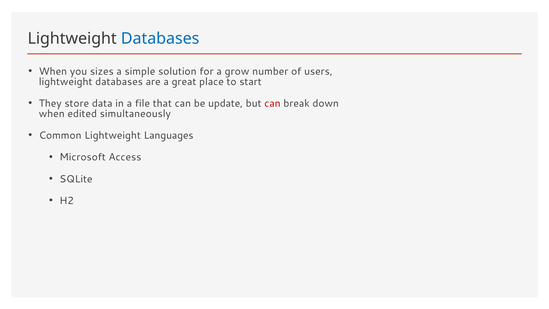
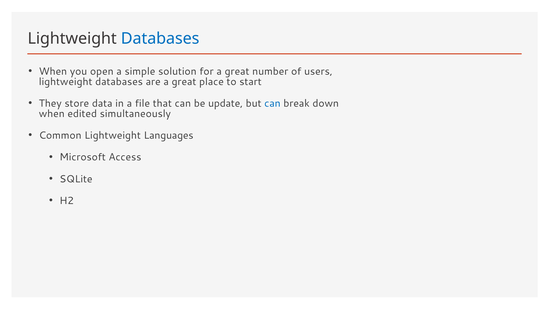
sizes: sizes -> open
for a grow: grow -> great
can at (272, 103) colour: red -> blue
